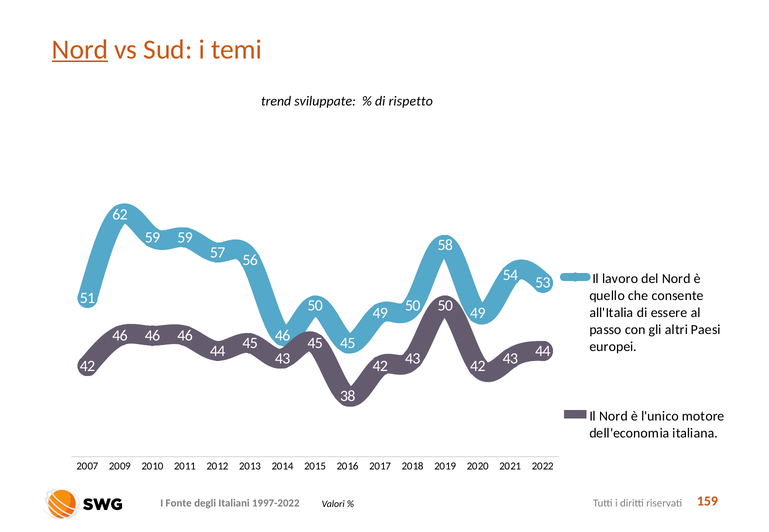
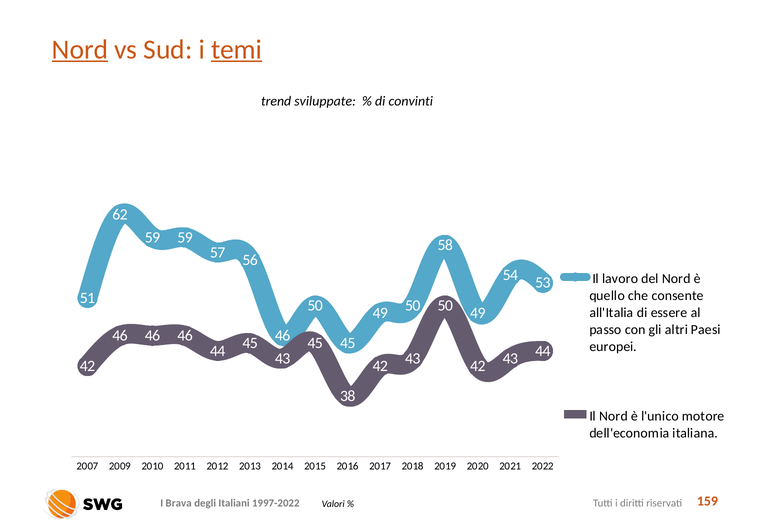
temi underline: none -> present
rispetto: rispetto -> convinti
Fonte: Fonte -> Brava
